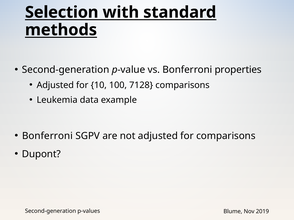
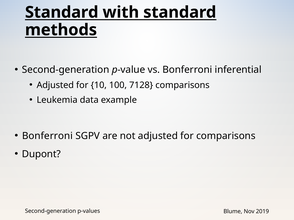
Selection at (62, 12): Selection -> Standard
properties: properties -> inferential
